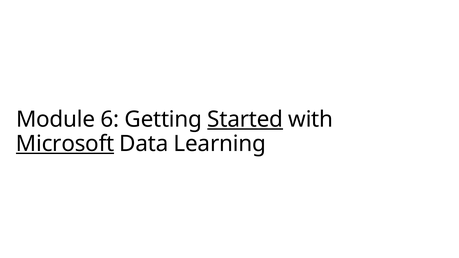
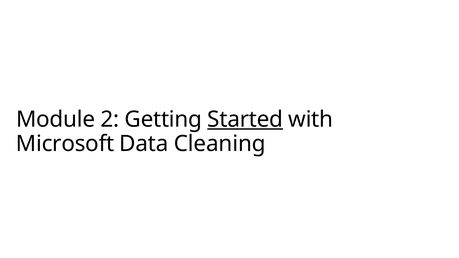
6: 6 -> 2
Microsoft underline: present -> none
Learning: Learning -> Cleaning
